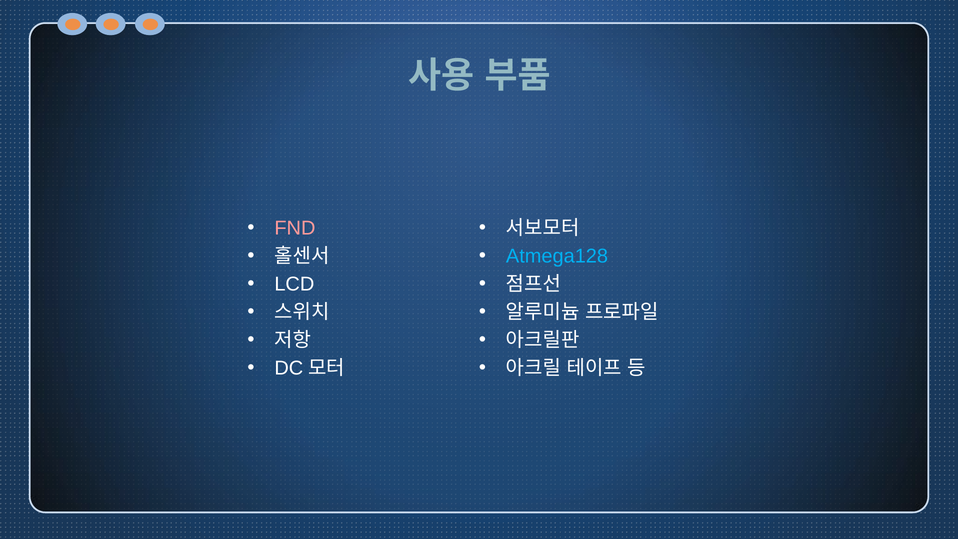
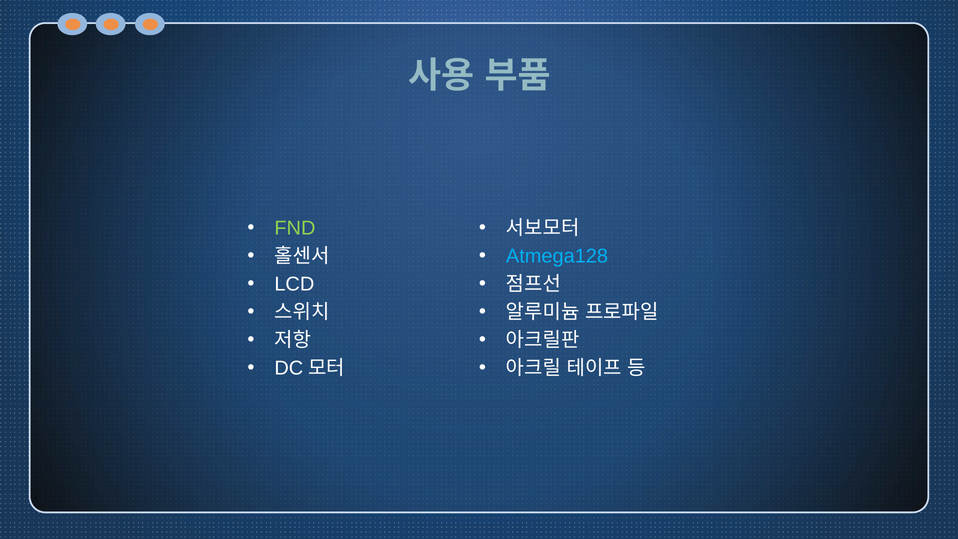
FND colour: pink -> light green
